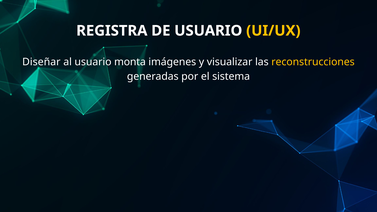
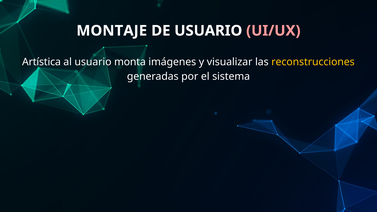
REGISTRA: REGISTRA -> MONTAJE
UI/UX colour: yellow -> pink
Diseñar: Diseñar -> Artística
